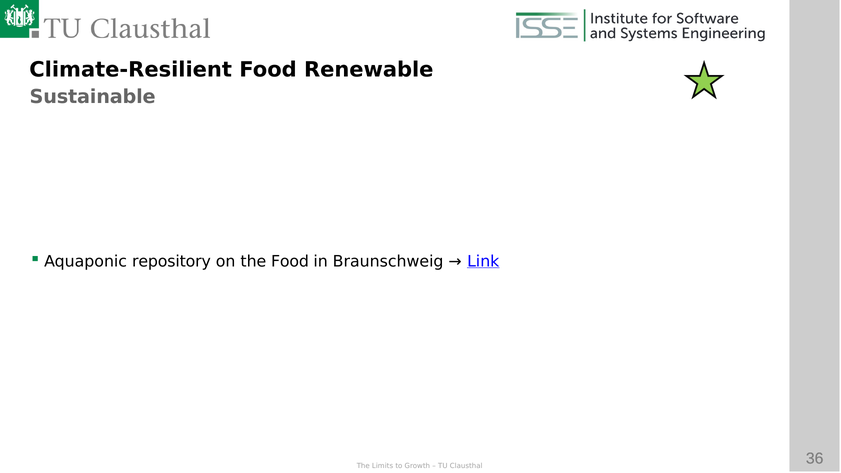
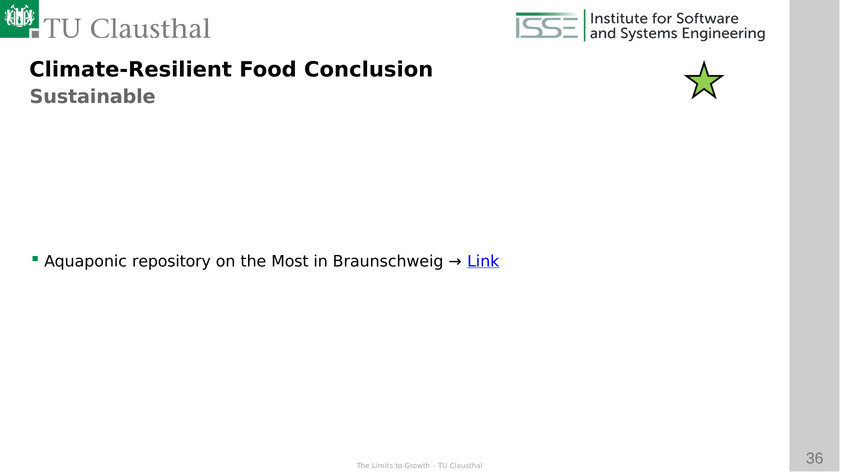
Renewable: Renewable -> Conclusion
the Food: Food -> Most
